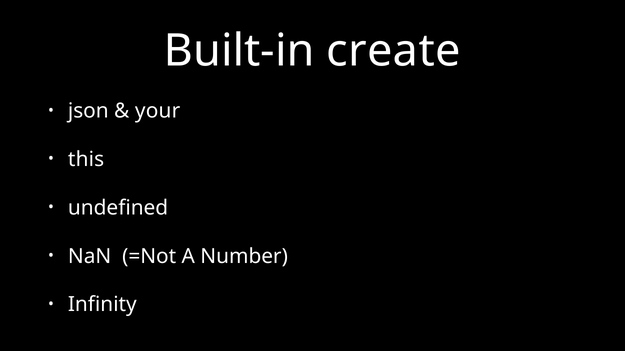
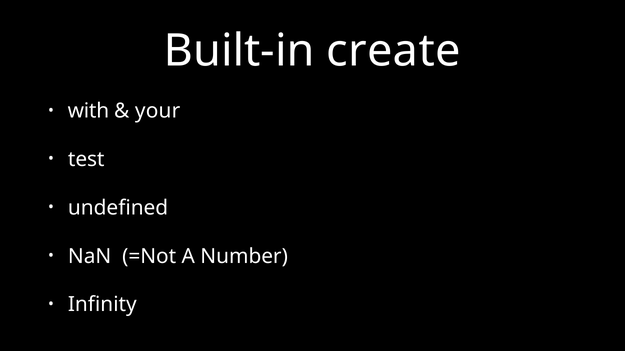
json: json -> with
this: this -> test
